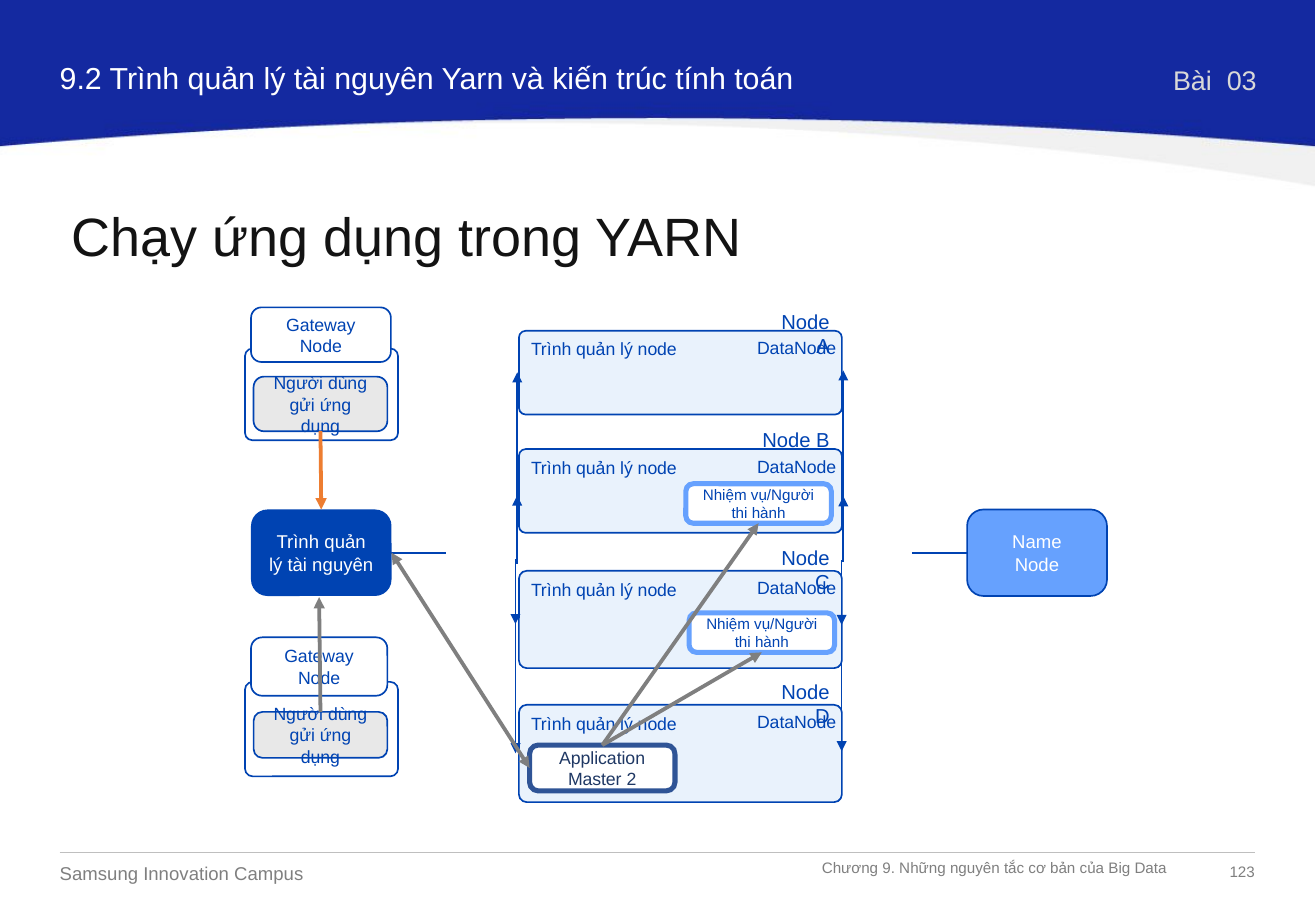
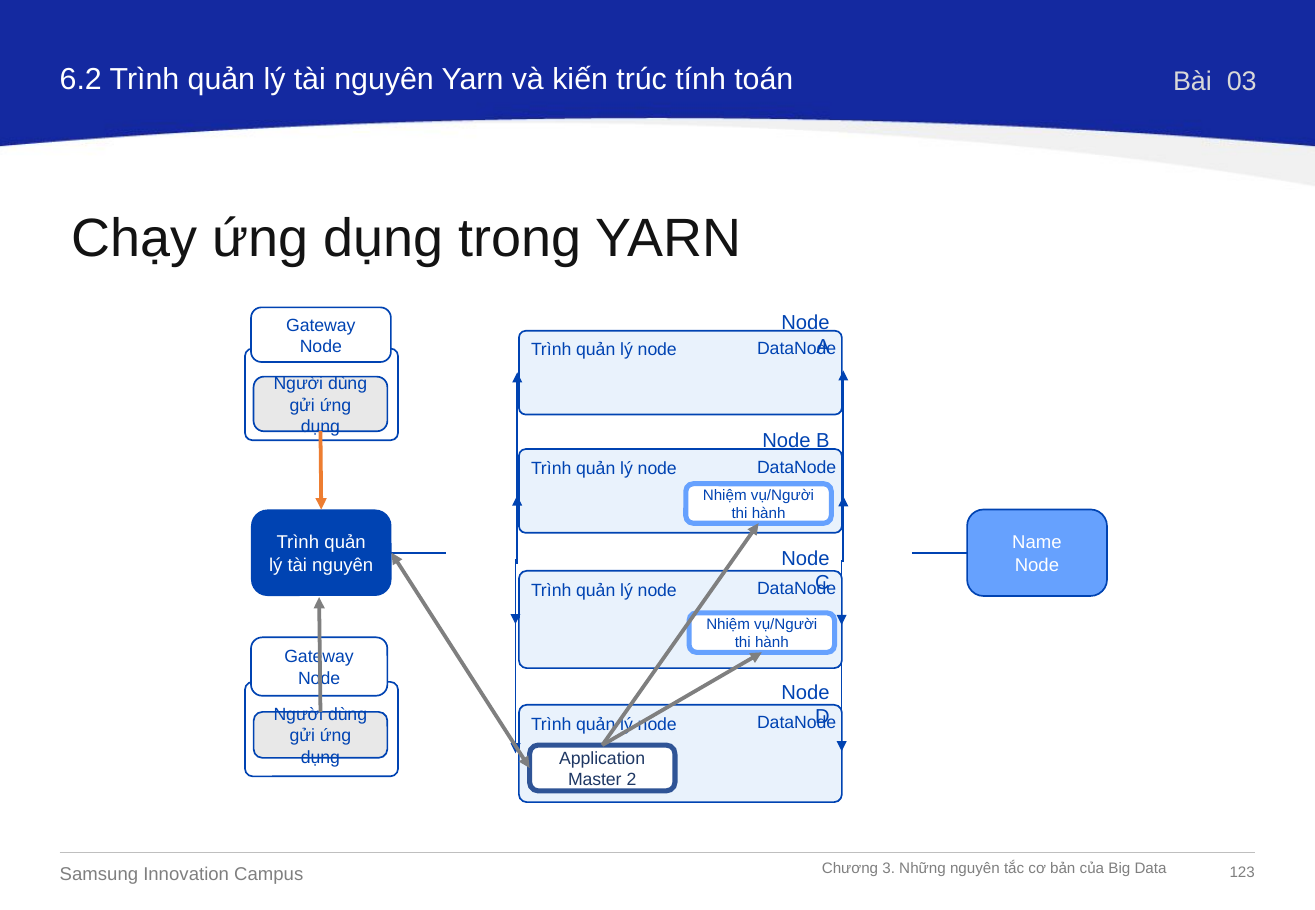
9.2: 9.2 -> 6.2
9: 9 -> 3
